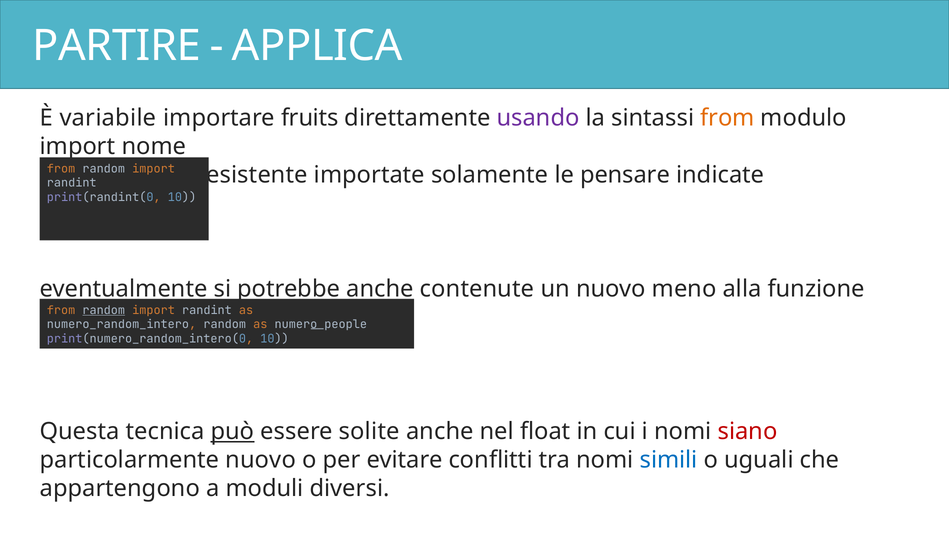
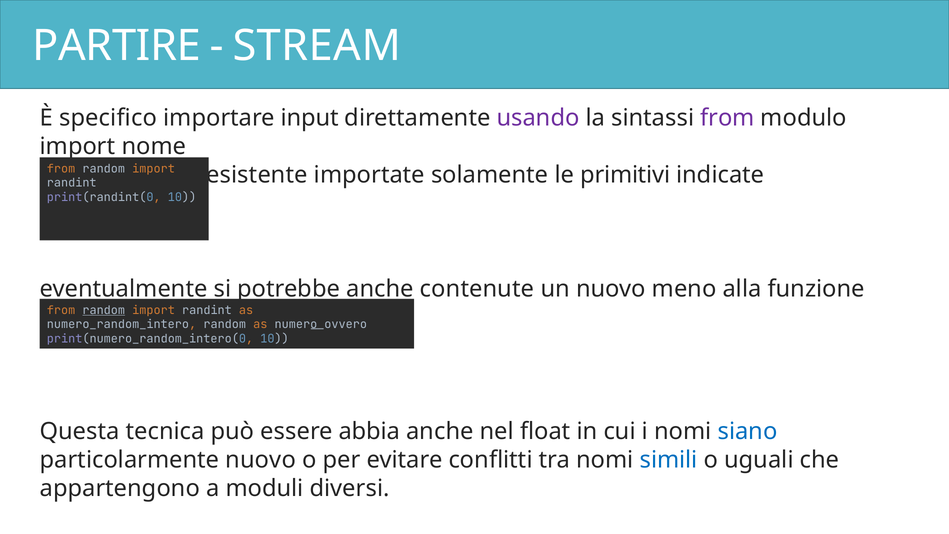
APPLICA: APPLICA -> STREAM
variabile: variabile -> specifico
fruits: fruits -> input
from at (727, 118) colour: orange -> purple
pensare: pensare -> primitivi
numero_people: numero_people -> numero_ovvero
può underline: present -> none
solite: solite -> abbia
siano colour: red -> blue
